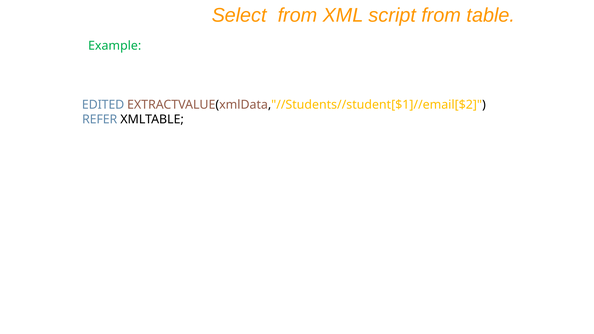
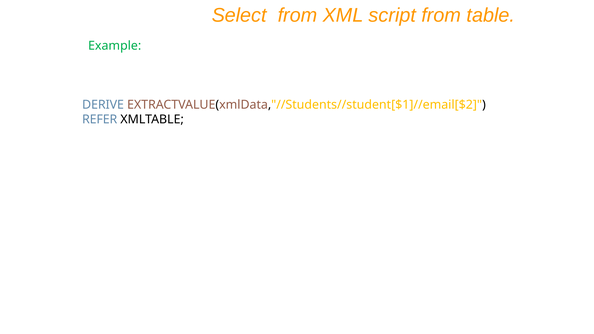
EDITED: EDITED -> DERIVE
